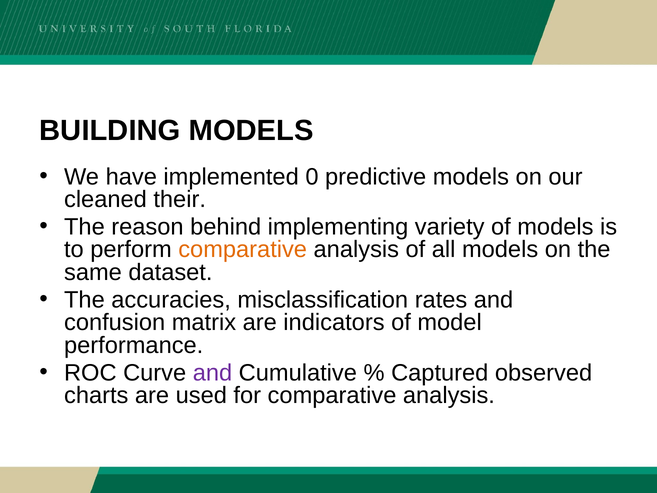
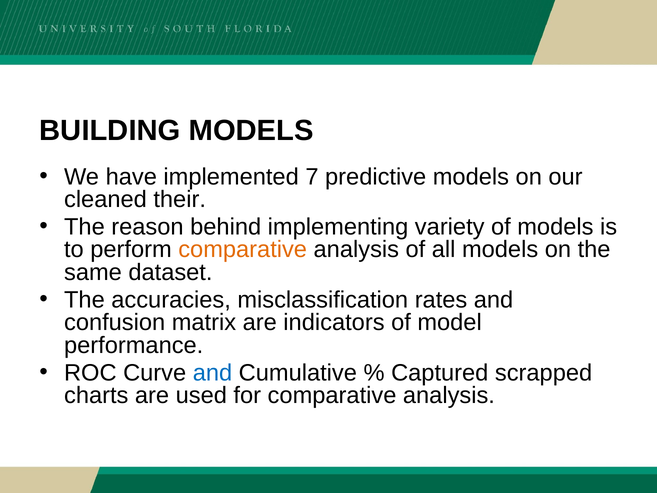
0: 0 -> 7
and at (212, 373) colour: purple -> blue
observed: observed -> scrapped
